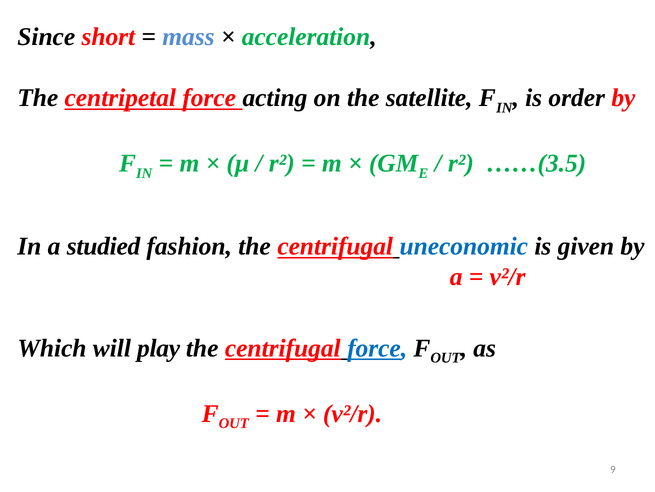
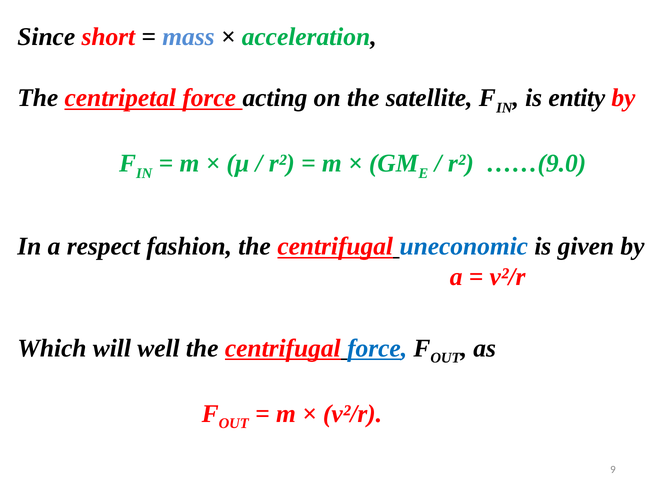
order: order -> entity
……(3.5: ……(3.5 -> ……(9.0
studied: studied -> respect
play: play -> well
